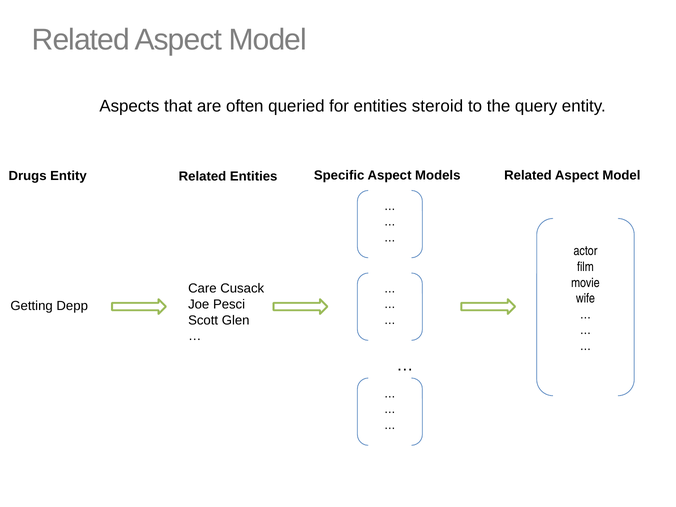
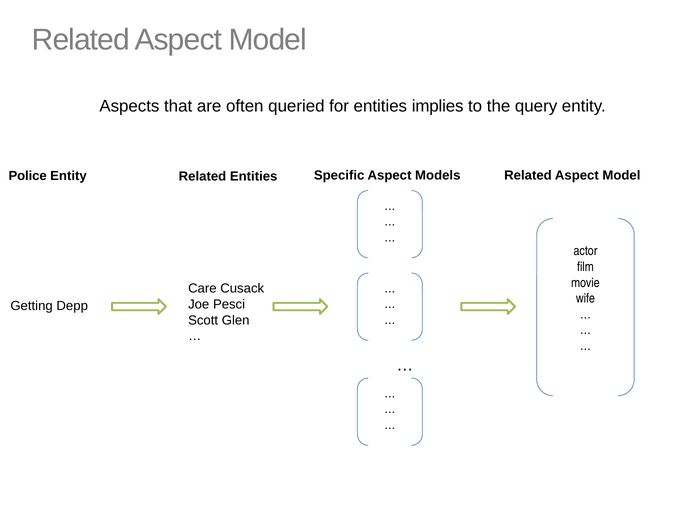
steroid: steroid -> implies
Drugs: Drugs -> Police
